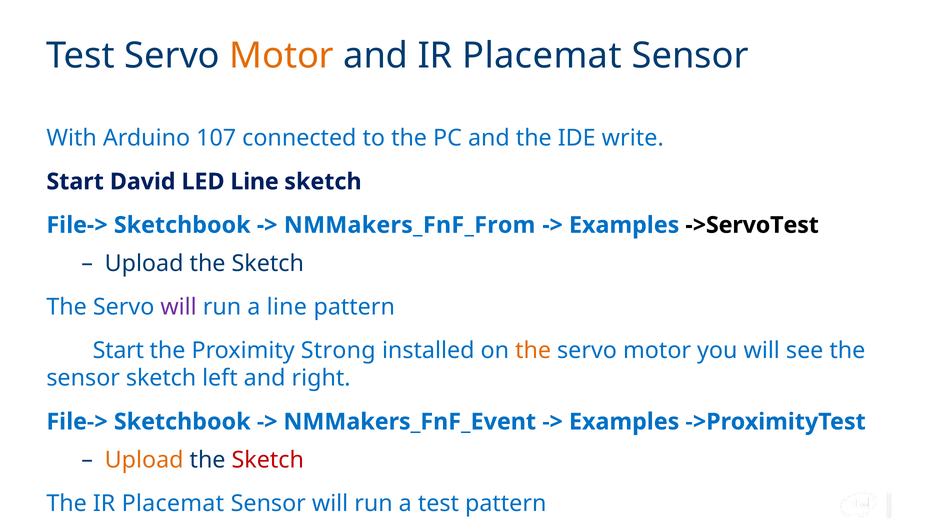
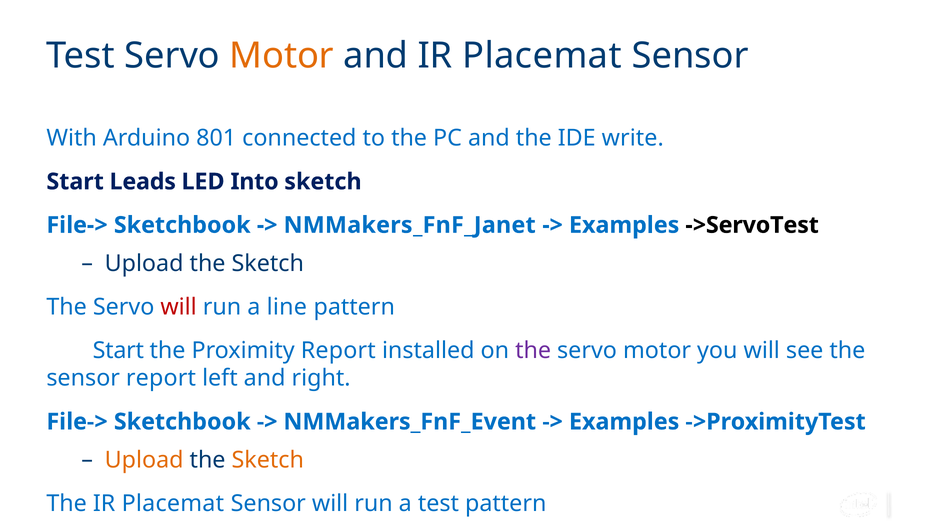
107: 107 -> 801
David: David -> Leads
LED Line: Line -> Into
NMMakers_FnF_From: NMMakers_FnF_From -> NMMakers_FnF_Janet
will at (179, 307) colour: purple -> red
Proximity Strong: Strong -> Report
the at (533, 351) colour: orange -> purple
sensor sketch: sketch -> report
Sketch at (268, 460) colour: red -> orange
